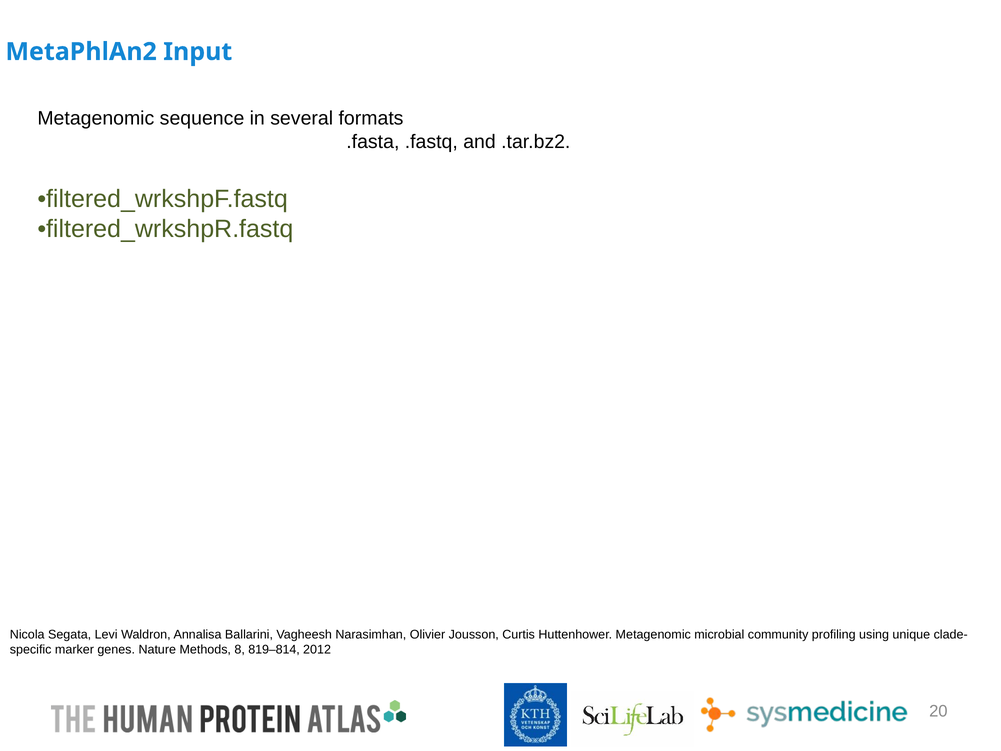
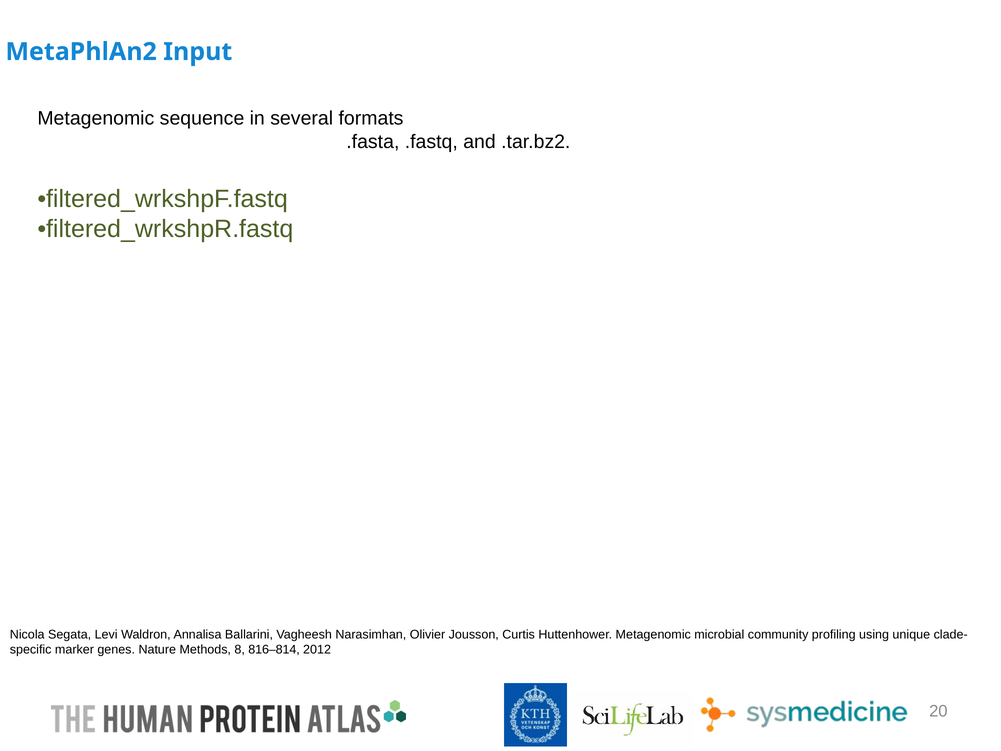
819–814: 819–814 -> 816–814
